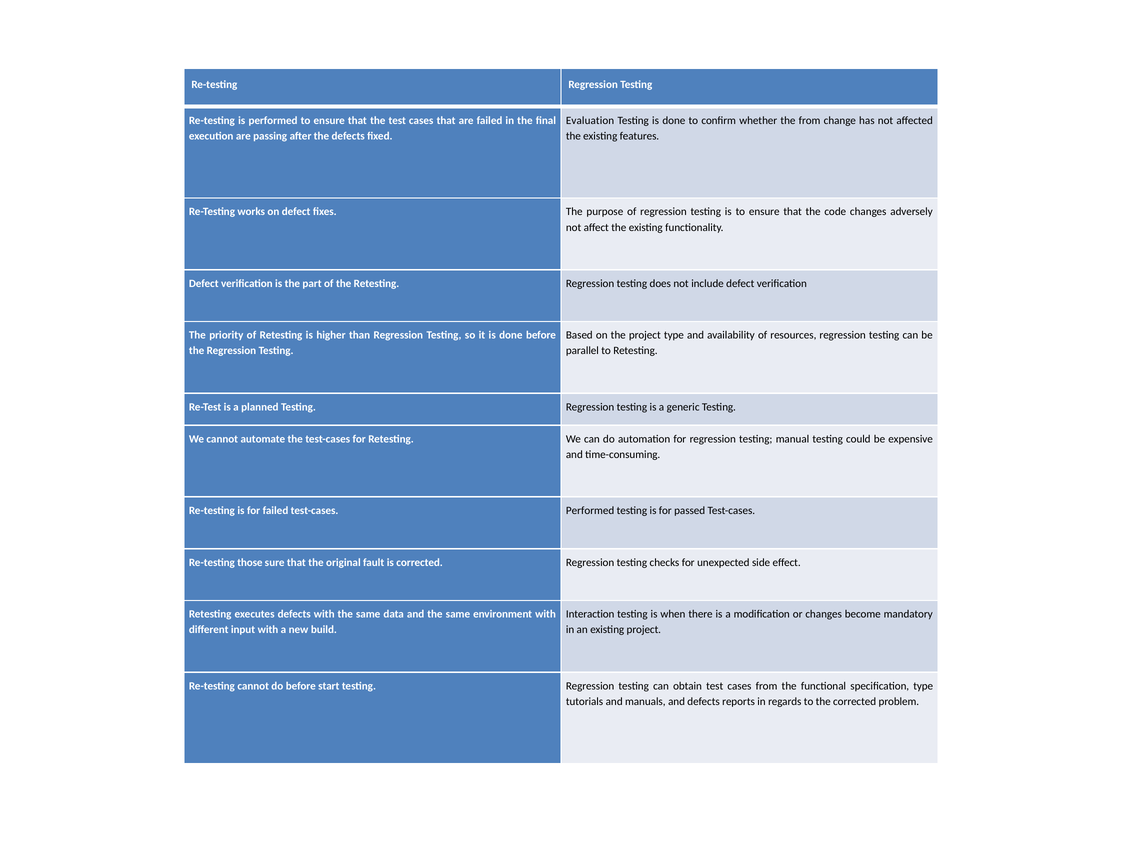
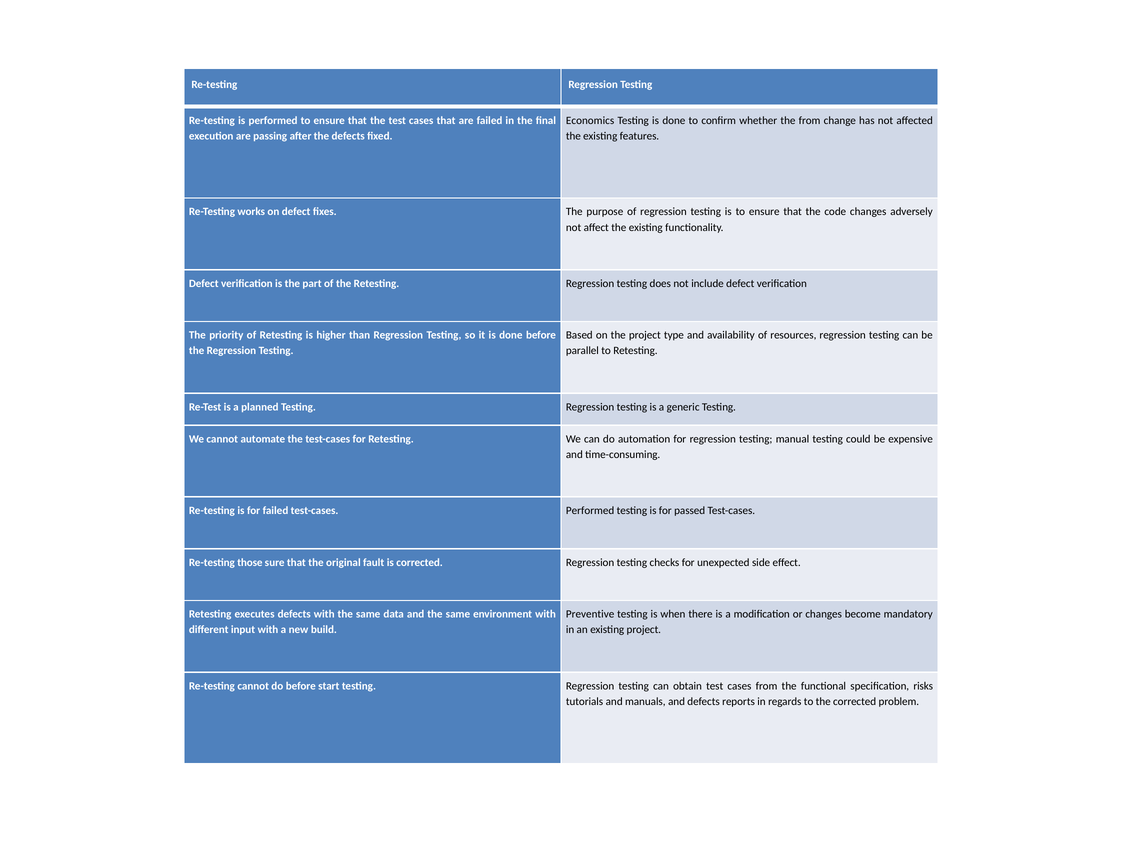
Evaluation: Evaluation -> Economics
Interaction: Interaction -> Preventive
specification type: type -> risks
